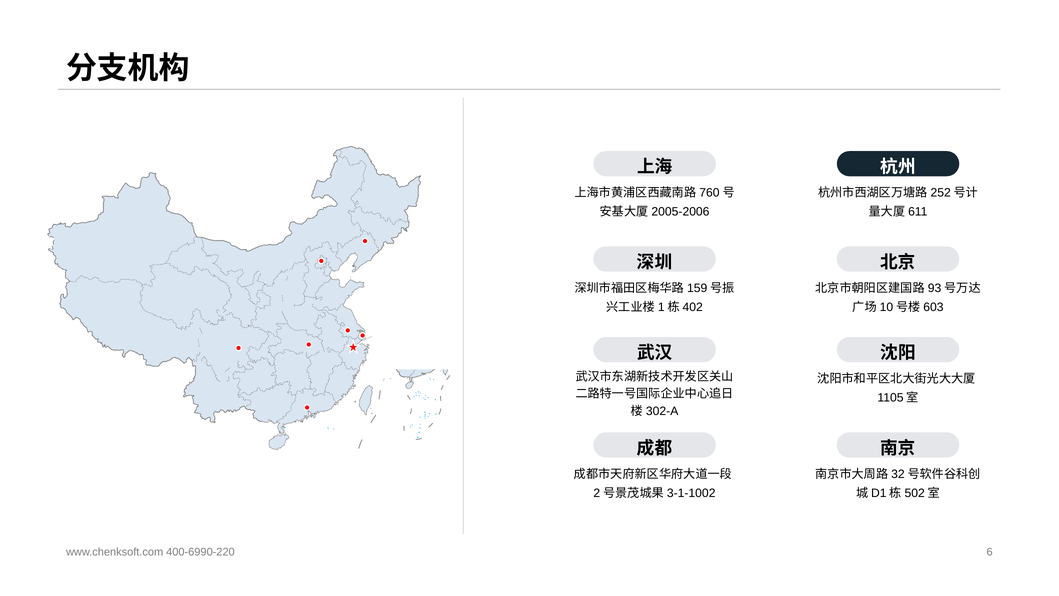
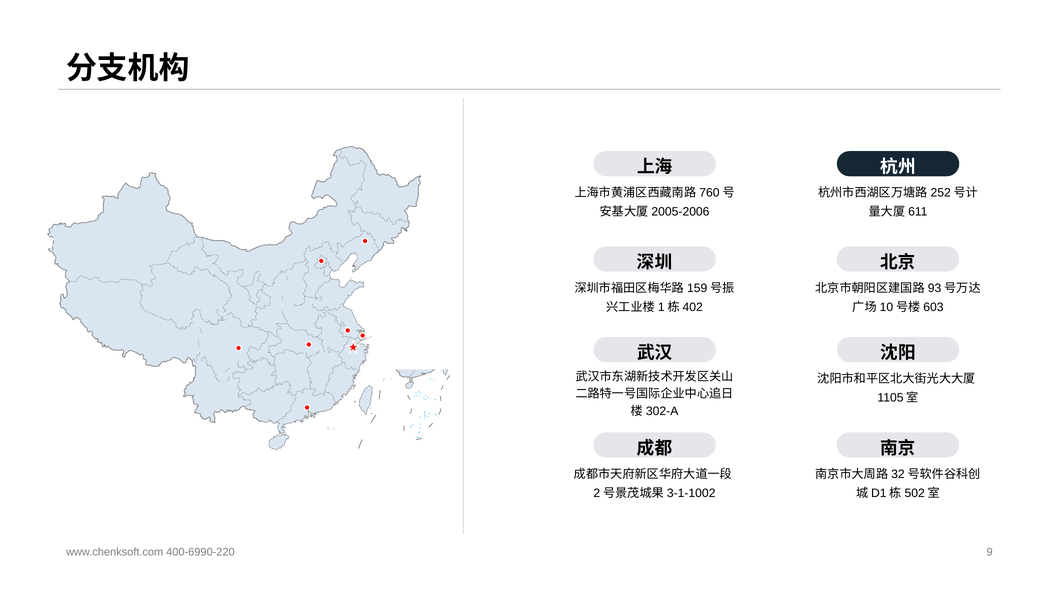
6: 6 -> 9
